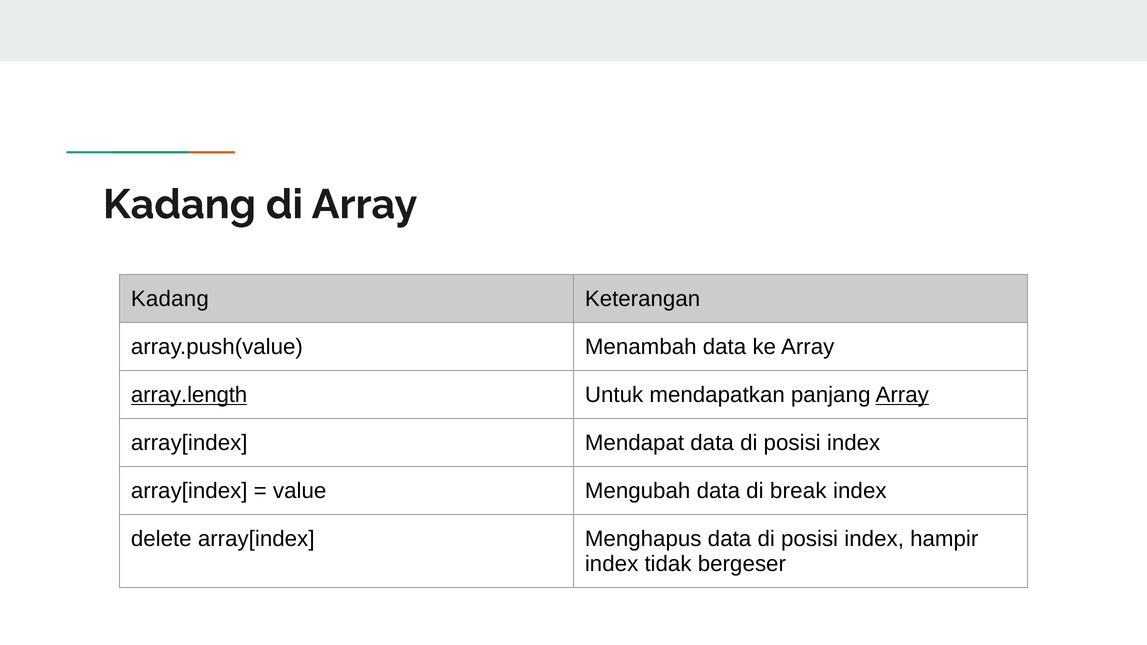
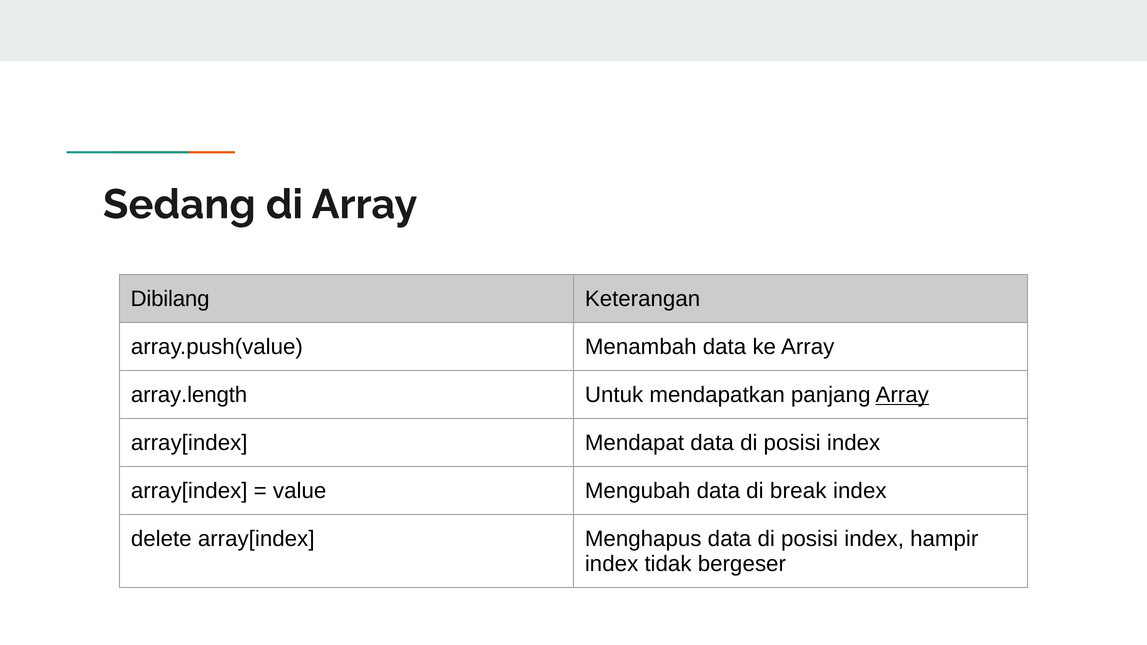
Kadang at (179, 205): Kadang -> Sedang
Kadang at (170, 299): Kadang -> Dibilang
array.length underline: present -> none
